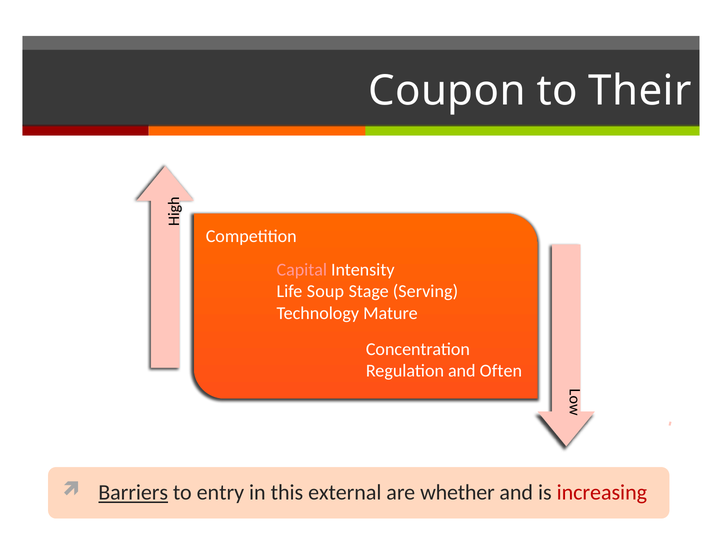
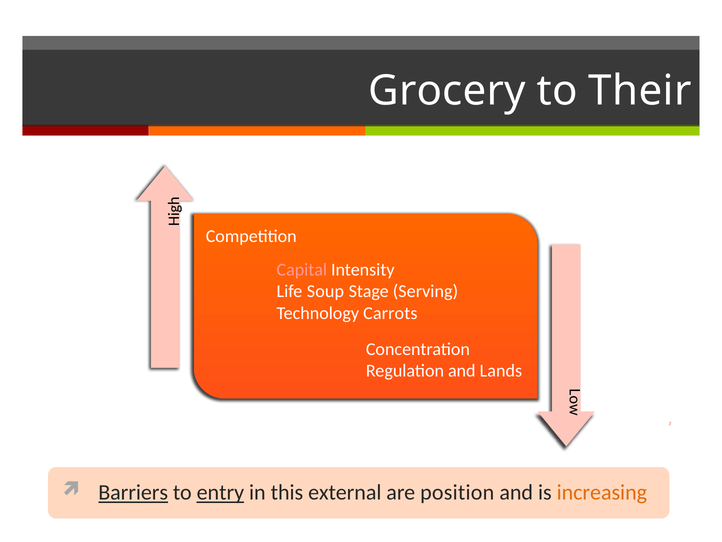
Coupon: Coupon -> Grocery
Mature: Mature -> Carrots
Often: Often -> Lands
entry underline: none -> present
whether: whether -> position
increasing colour: red -> orange
